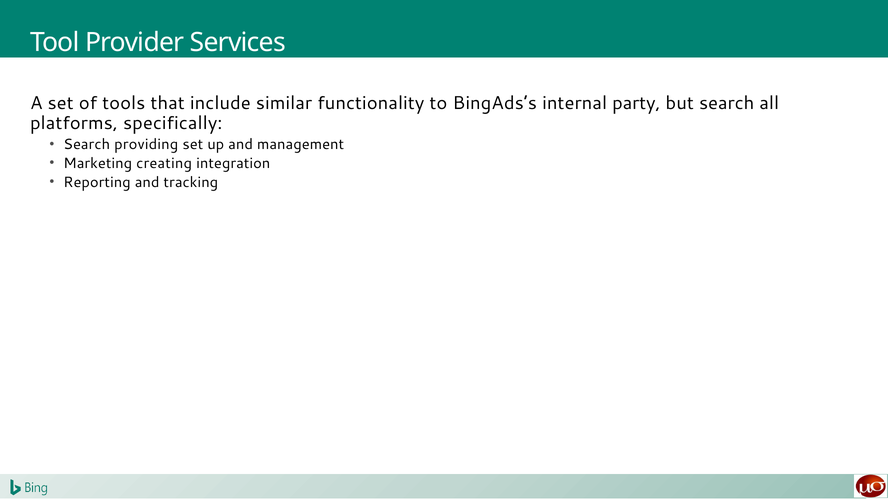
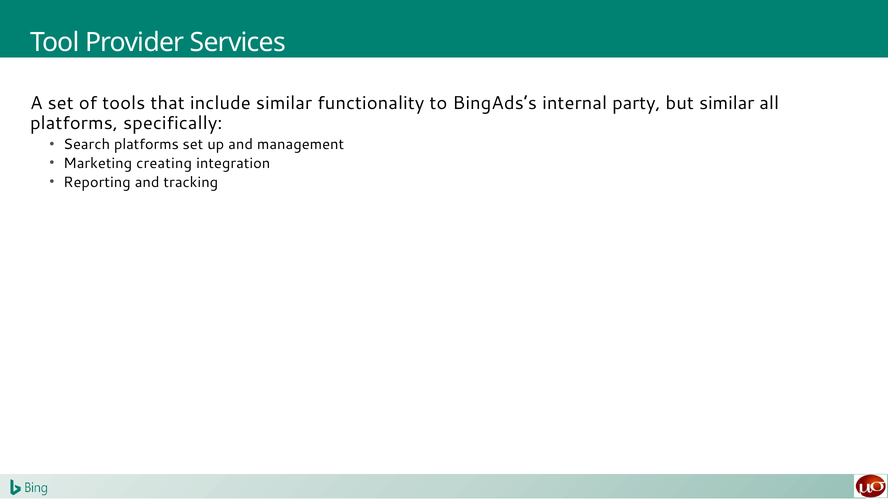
but search: search -> similar
Search providing: providing -> platforms
